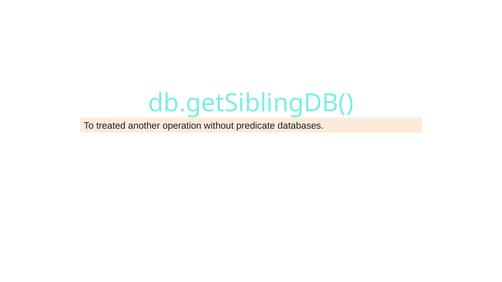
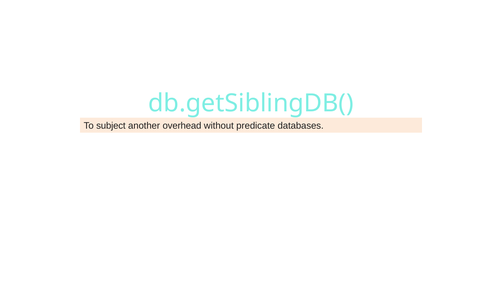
treated: treated -> subject
operation: operation -> overhead
